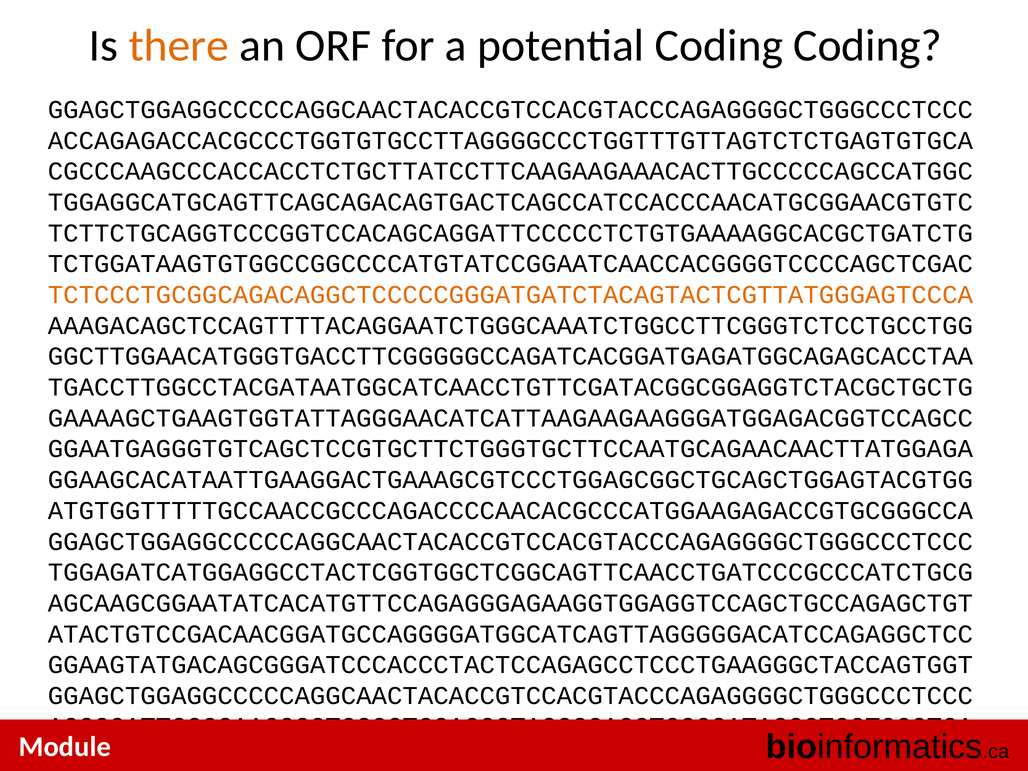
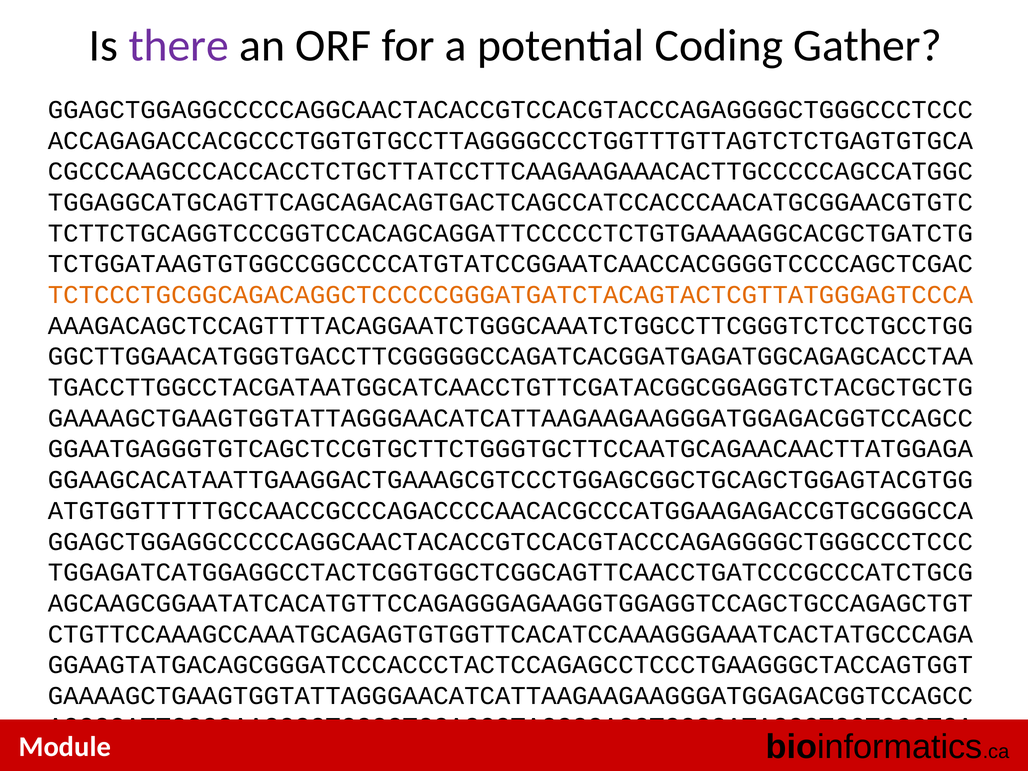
there colour: orange -> purple
Coding Coding: Coding -> Gather
ATACTGTCCGACAACGGATGCCAGGGGATGGCATCAGTTAGGGGGACATCCAGAGGCTCC at (510, 634): ATACTGTCCGACAACGGATGCCAGGGGATGGCATCAGTTAGGGGGACATCCAGAGGCTCC -> CTGTTCCAAAGCCAAATGCAGAGTGTGGTTCACATCCAAAGGGAAATCACTATGCCCAGA
GGAGCTGGAGGCCCCCAGGCAACTACACCGTCCACGTACCCAGAGGGGCTGGGCCCTCCC at (510, 696): GGAGCTGGAGGCCCCCAGGCAACTACACCGTCCACGTACCCAGAGGGGCTGGGCCCTCCC -> GAAAAGCTGAAGTGGTATTAGGGAACATCATTAAGAAGAAGGGATGGAGACGGTCCAGCC
